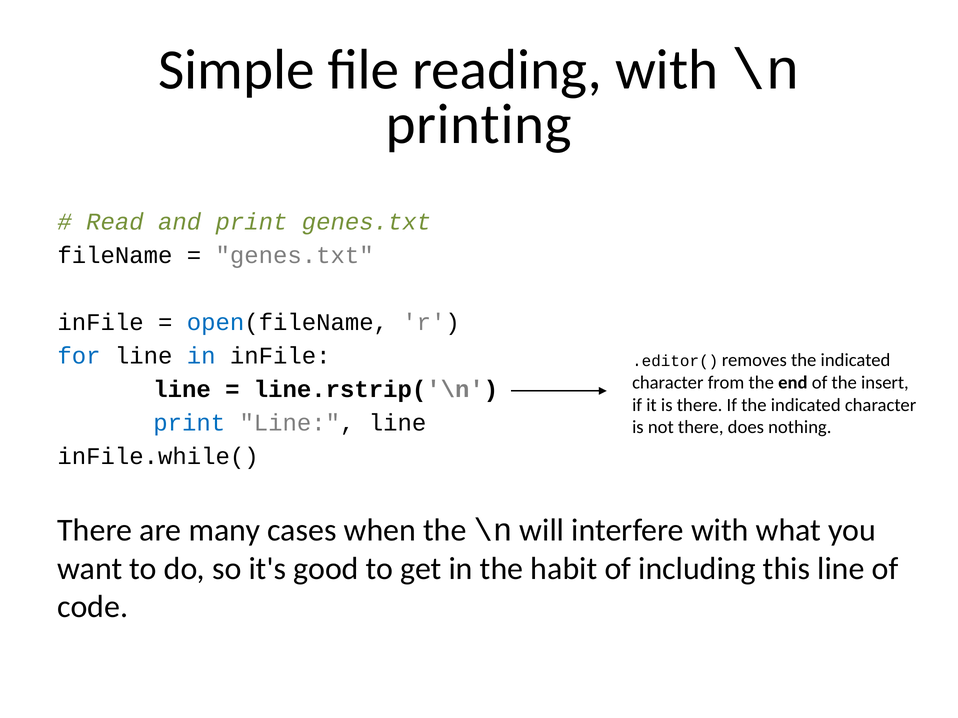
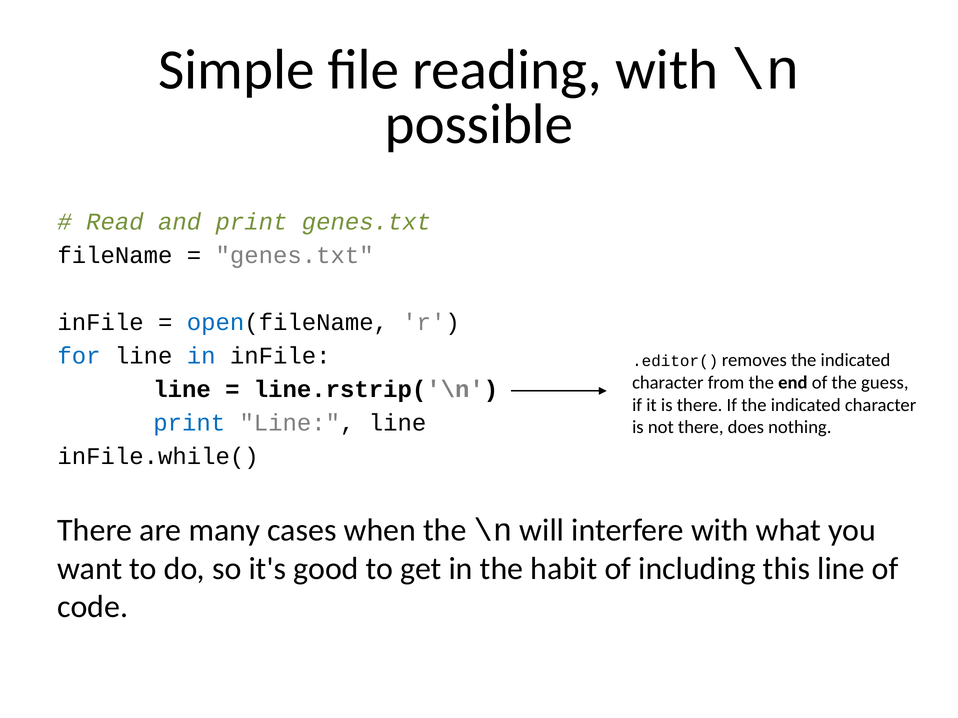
printing: printing -> possible
insert: insert -> guess
